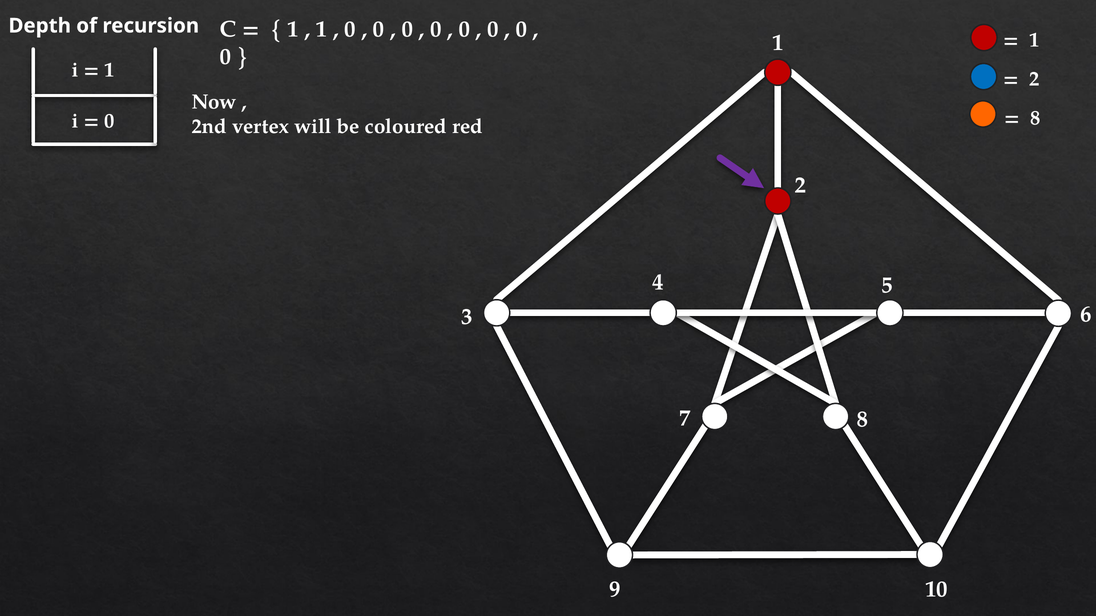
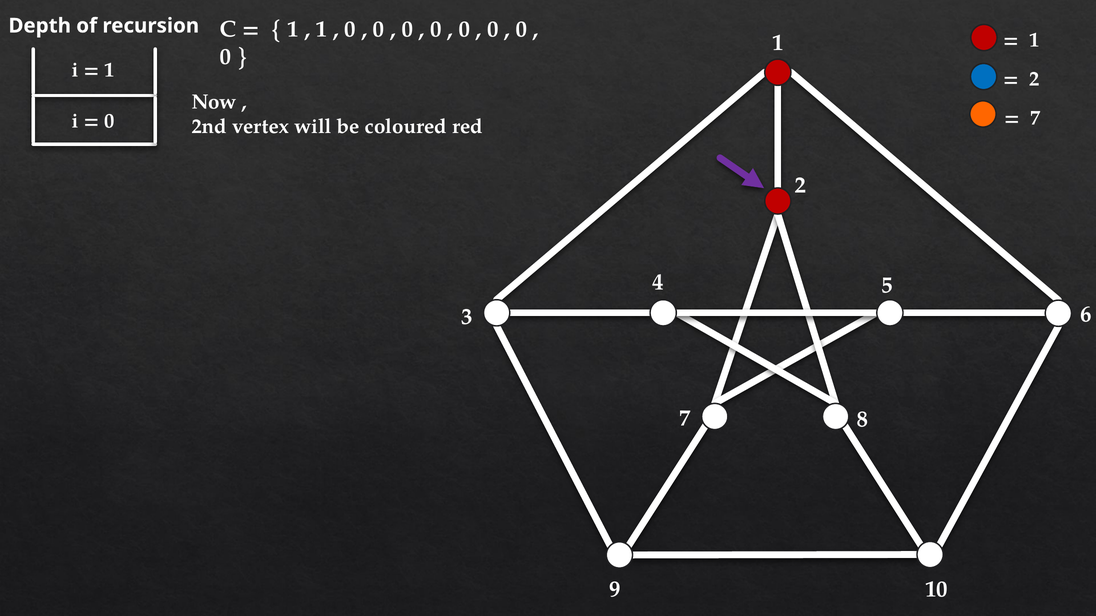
8 at (1035, 118): 8 -> 7
